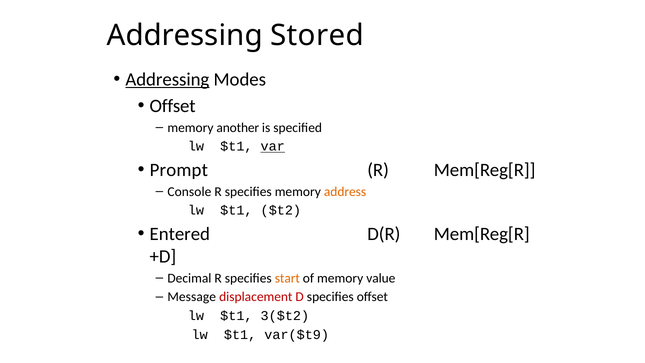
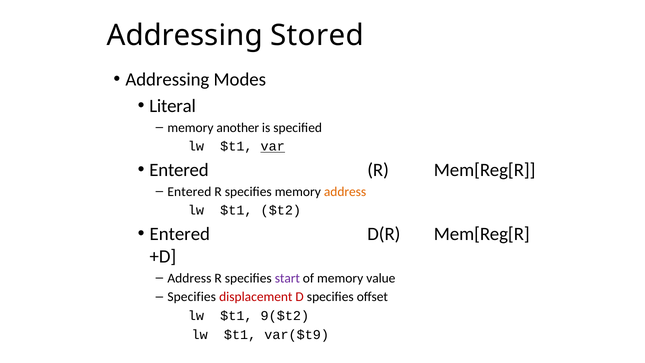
Addressing at (167, 79) underline: present -> none
Offset at (173, 106): Offset -> Literal
Prompt at (179, 170): Prompt -> Entered
Console at (189, 191): Console -> Entered
Decimal at (189, 278): Decimal -> Address
start colour: orange -> purple
Message at (192, 297): Message -> Specifies
3($t2: 3($t2 -> 9($t2
